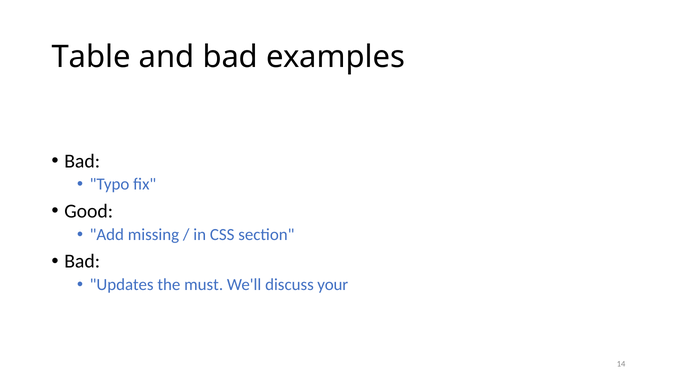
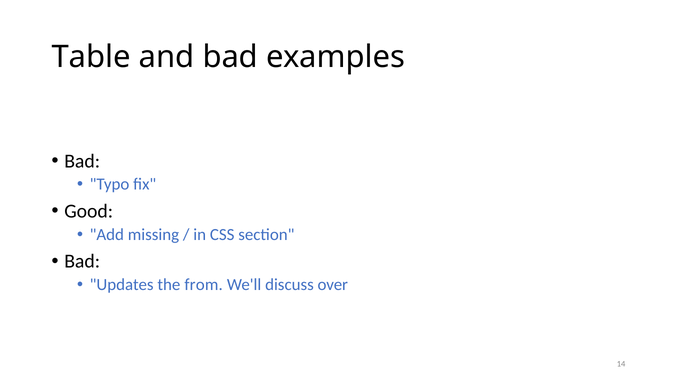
must: must -> from
your: your -> over
